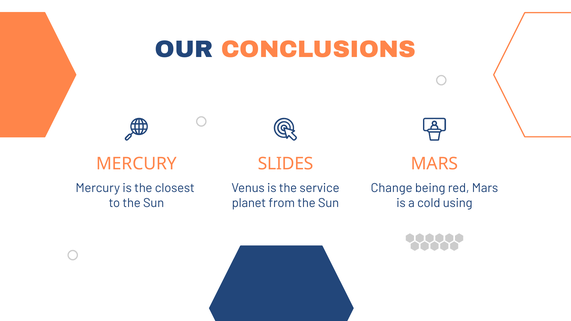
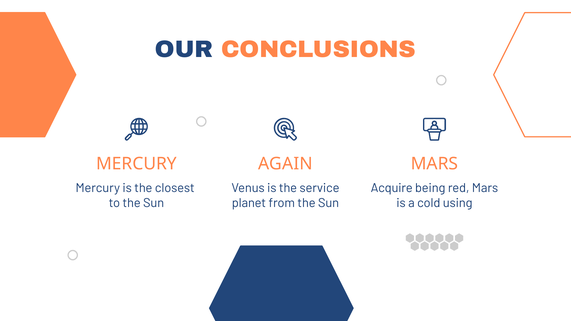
SLIDES: SLIDES -> AGAIN
Change: Change -> Acquire
